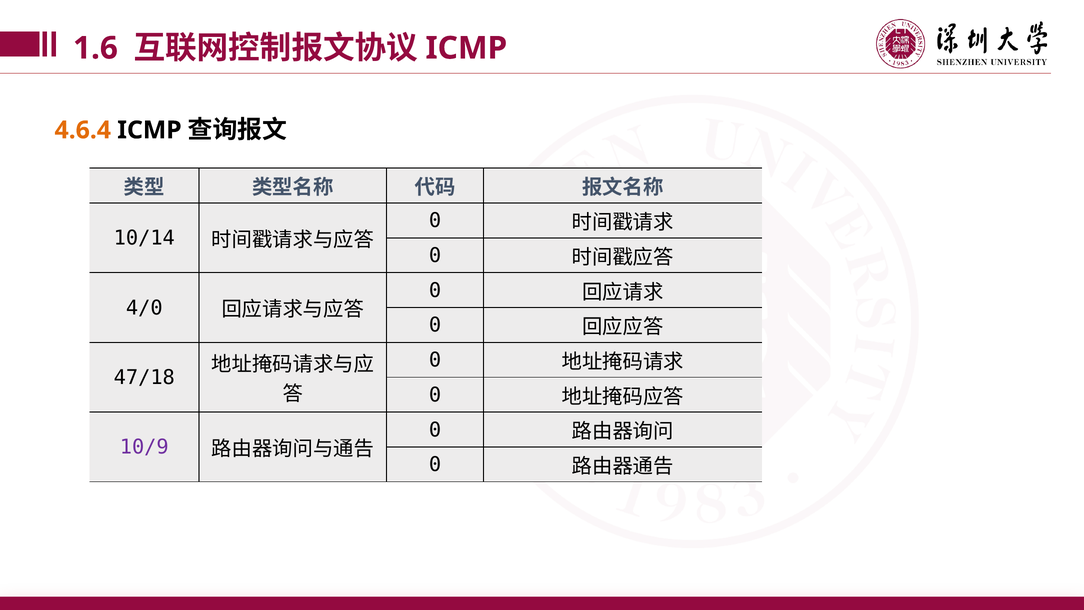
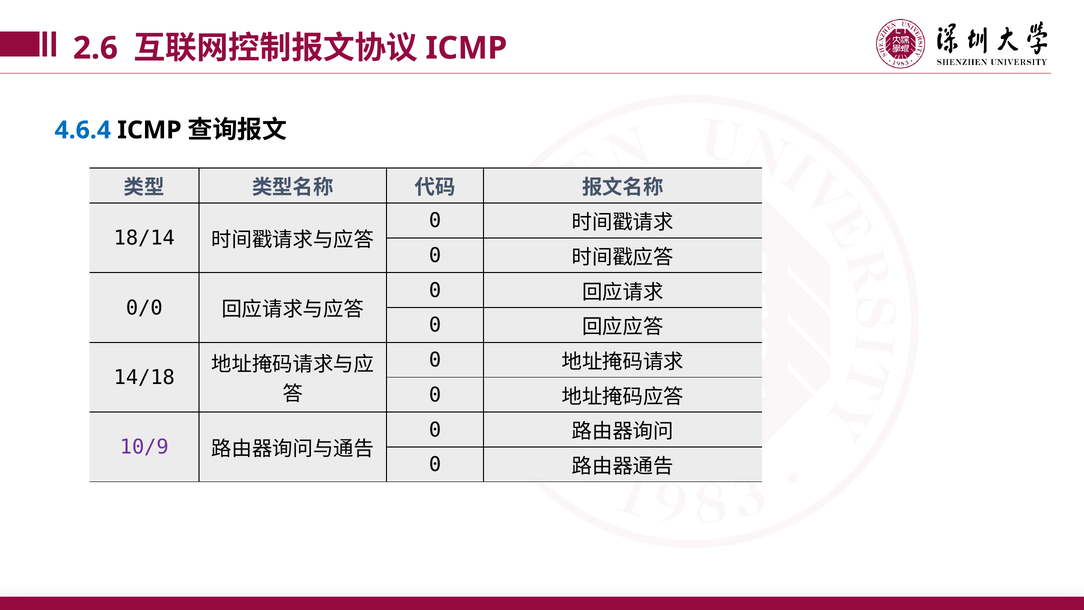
1.6: 1.6 -> 2.6
4.6.4 colour: orange -> blue
10/14: 10/14 -> 18/14
4/0: 4/0 -> 0/0
47/18: 47/18 -> 14/18
